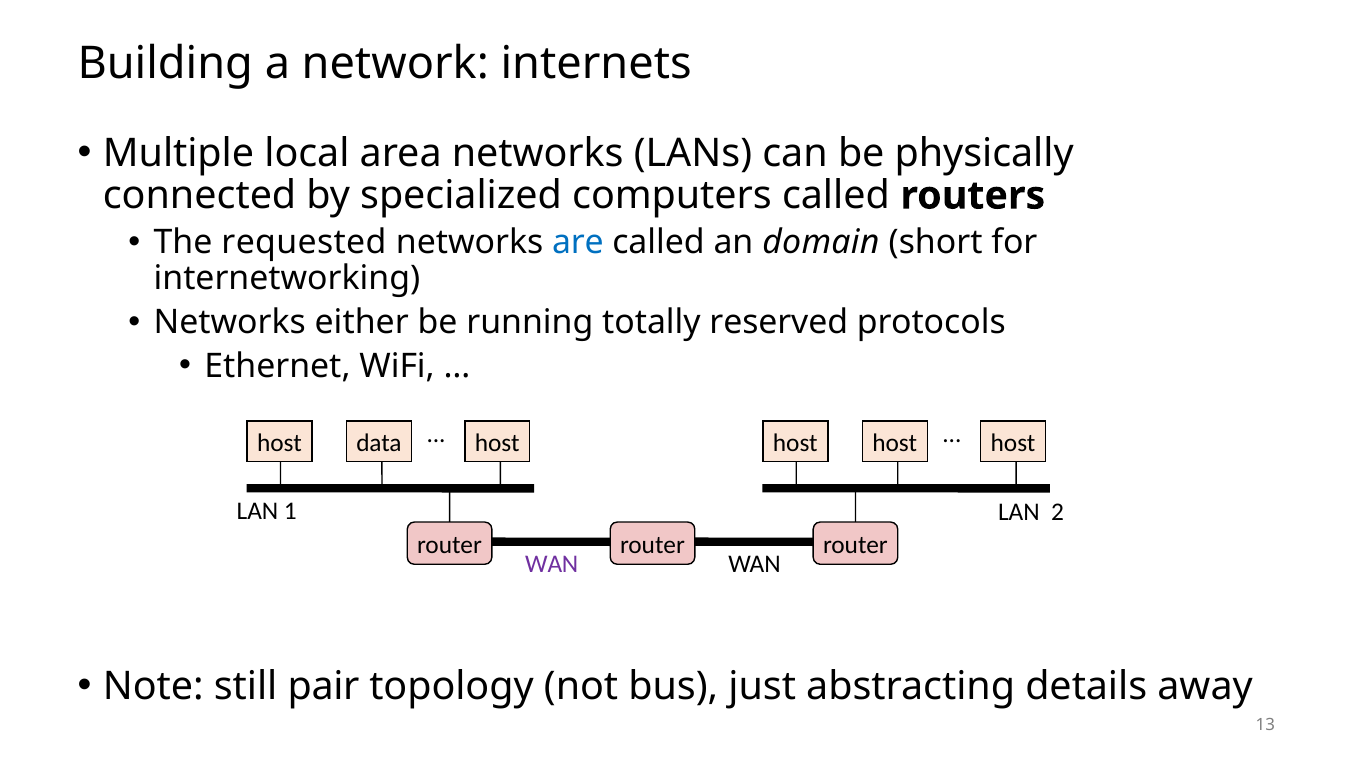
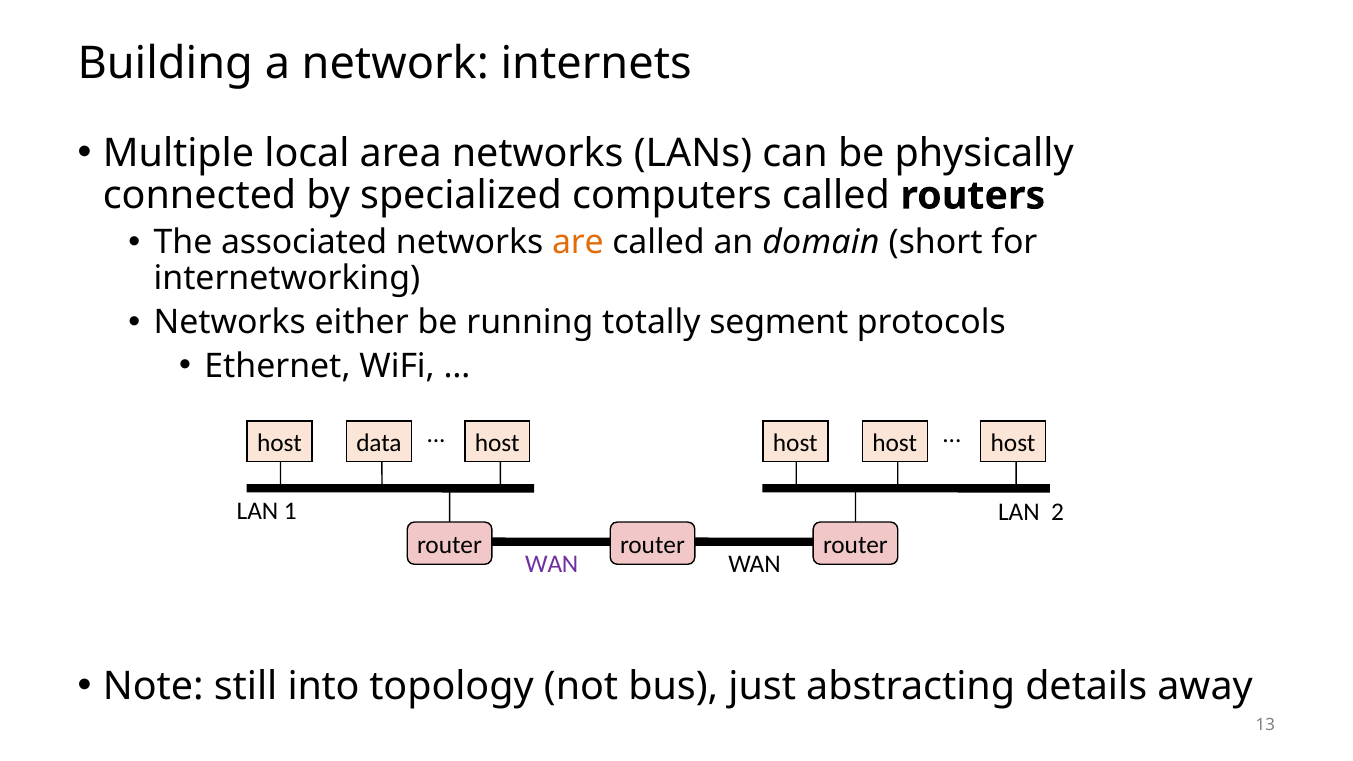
requested: requested -> associated
are colour: blue -> orange
reserved: reserved -> segment
pair: pair -> into
